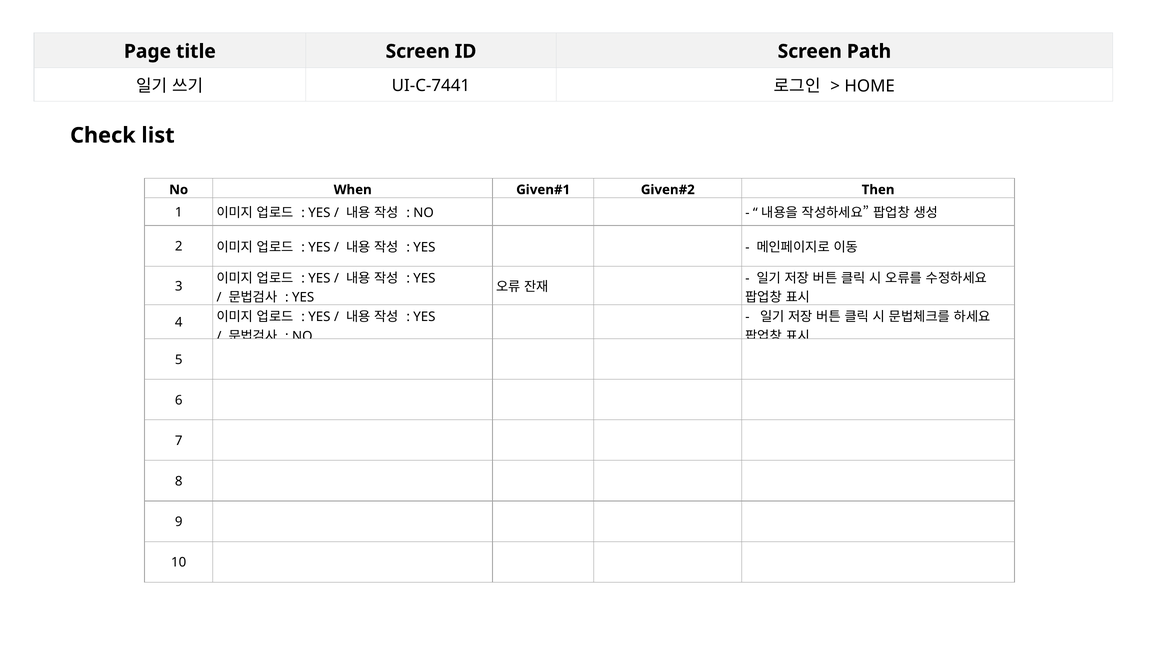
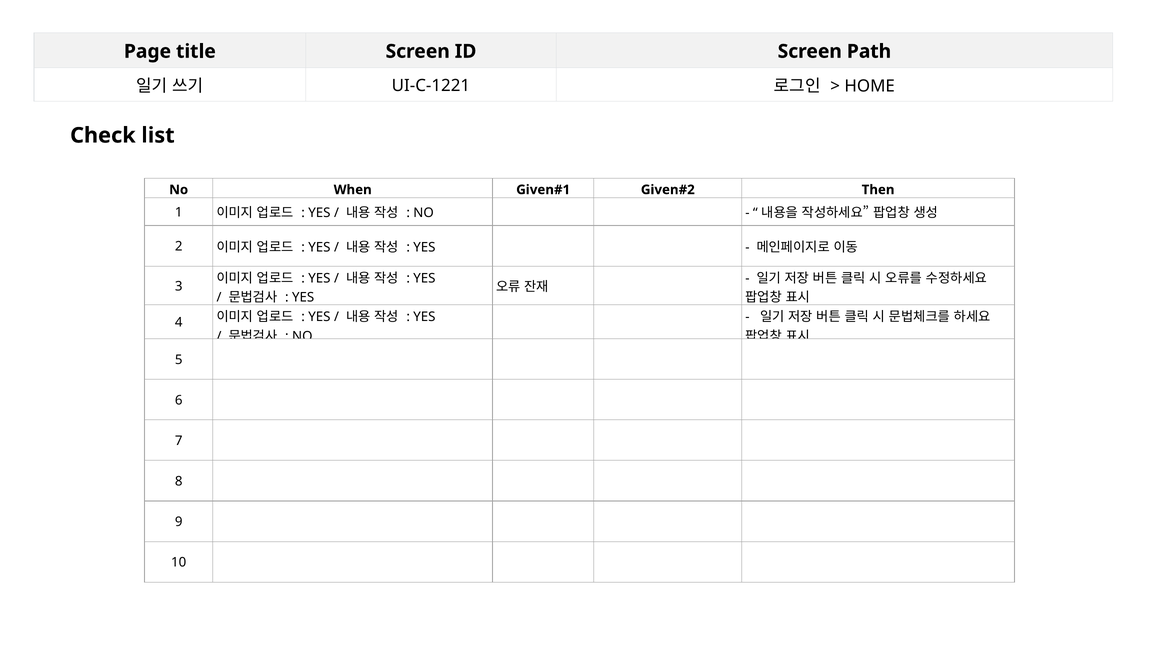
UI-C-7441: UI-C-7441 -> UI-C-1221
